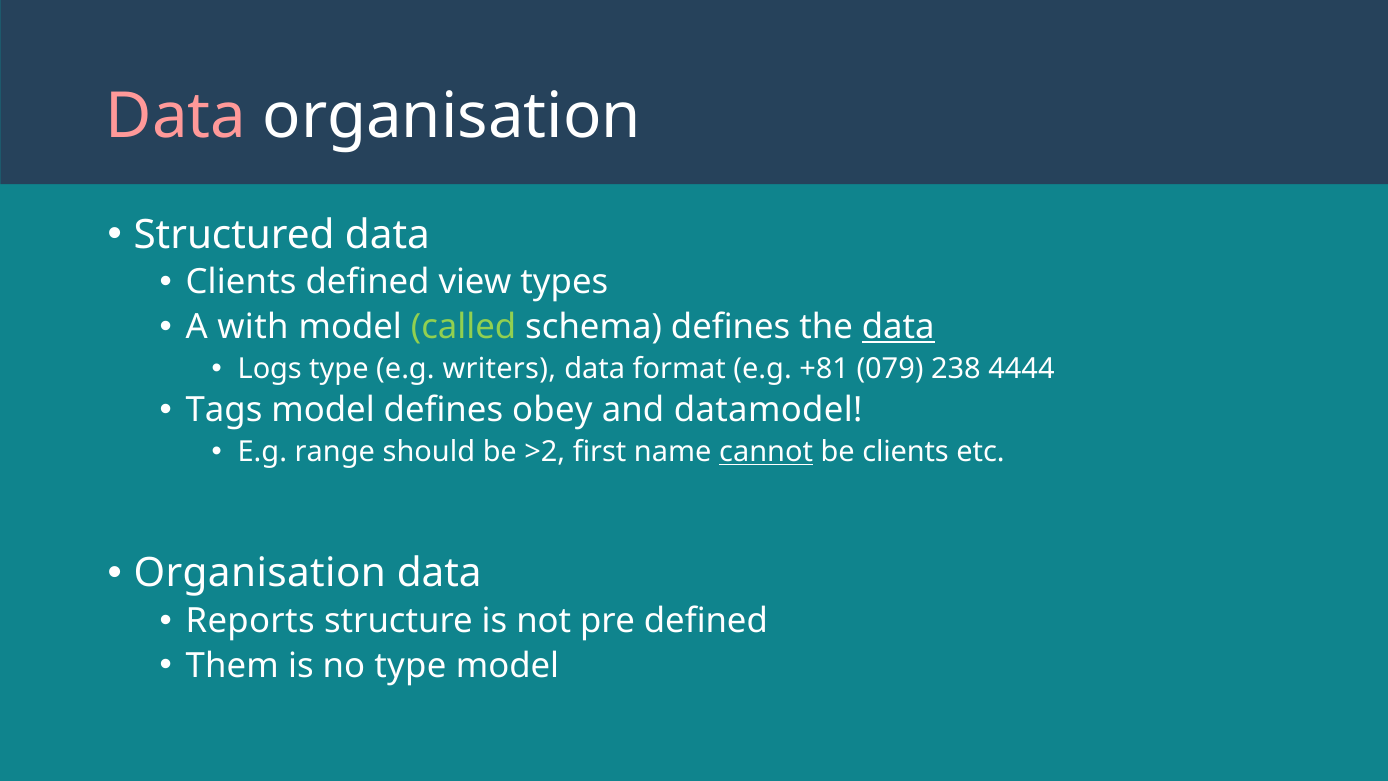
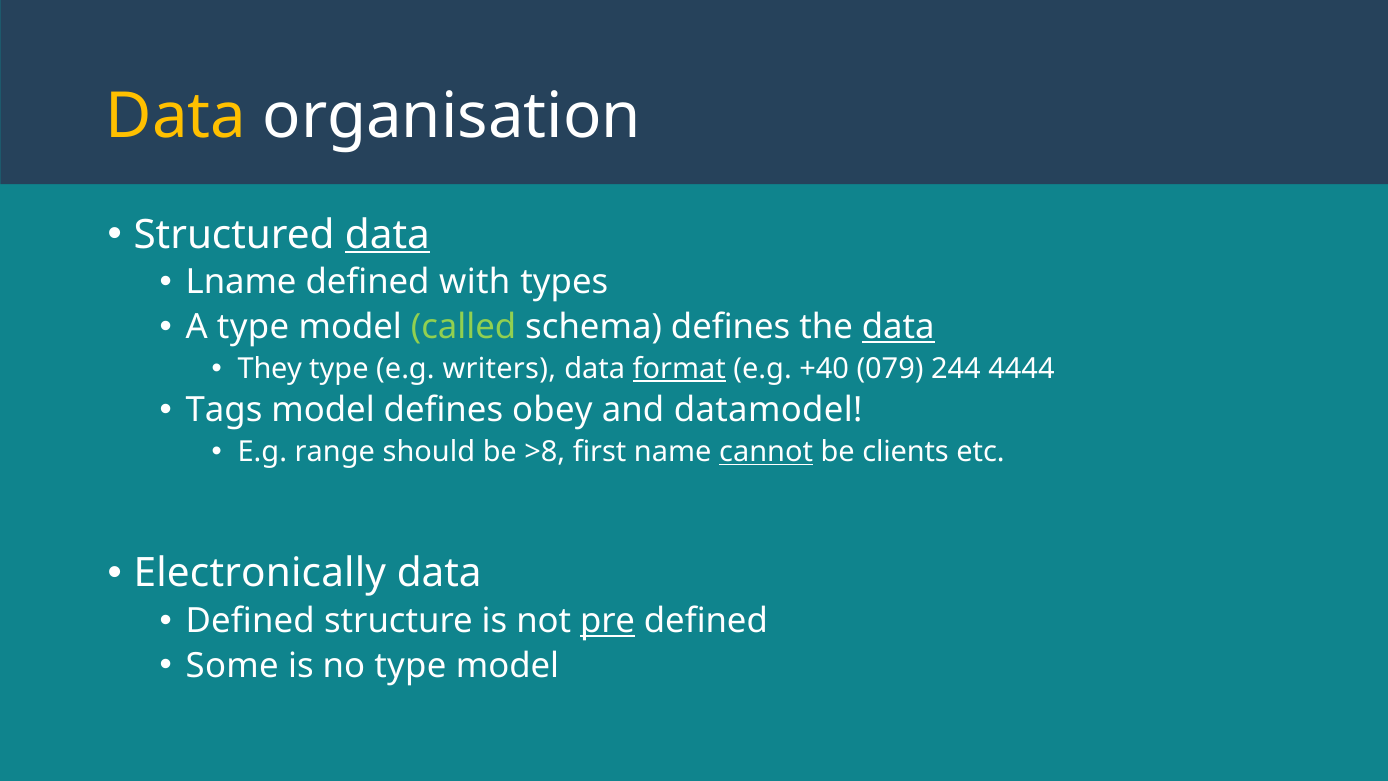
Data at (176, 117) colour: pink -> yellow
data at (387, 235) underline: none -> present
Clients at (241, 282): Clients -> Lname
view: view -> with
A with: with -> type
Logs: Logs -> They
format underline: none -> present
+81: +81 -> +40
238: 238 -> 244
>2: >2 -> >8
Organisation at (260, 573): Organisation -> Electronically
Reports at (250, 621): Reports -> Defined
pre underline: none -> present
Them: Them -> Some
